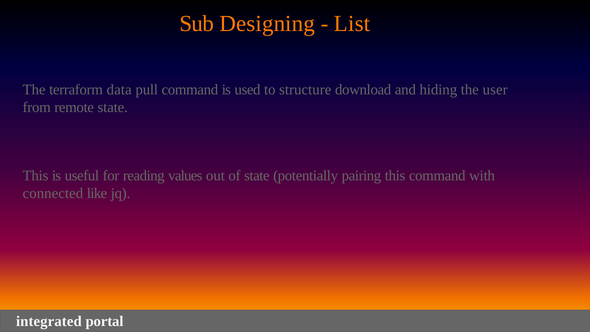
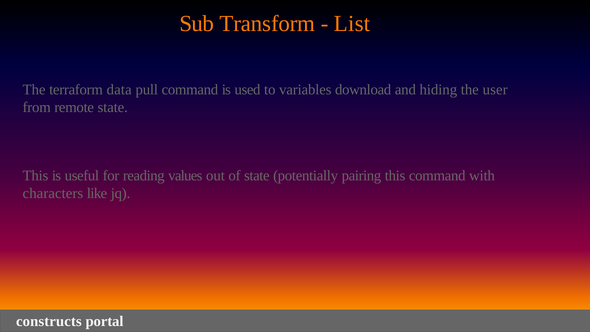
Designing: Designing -> Transform
structure: structure -> variables
connected: connected -> characters
integrated: integrated -> constructs
